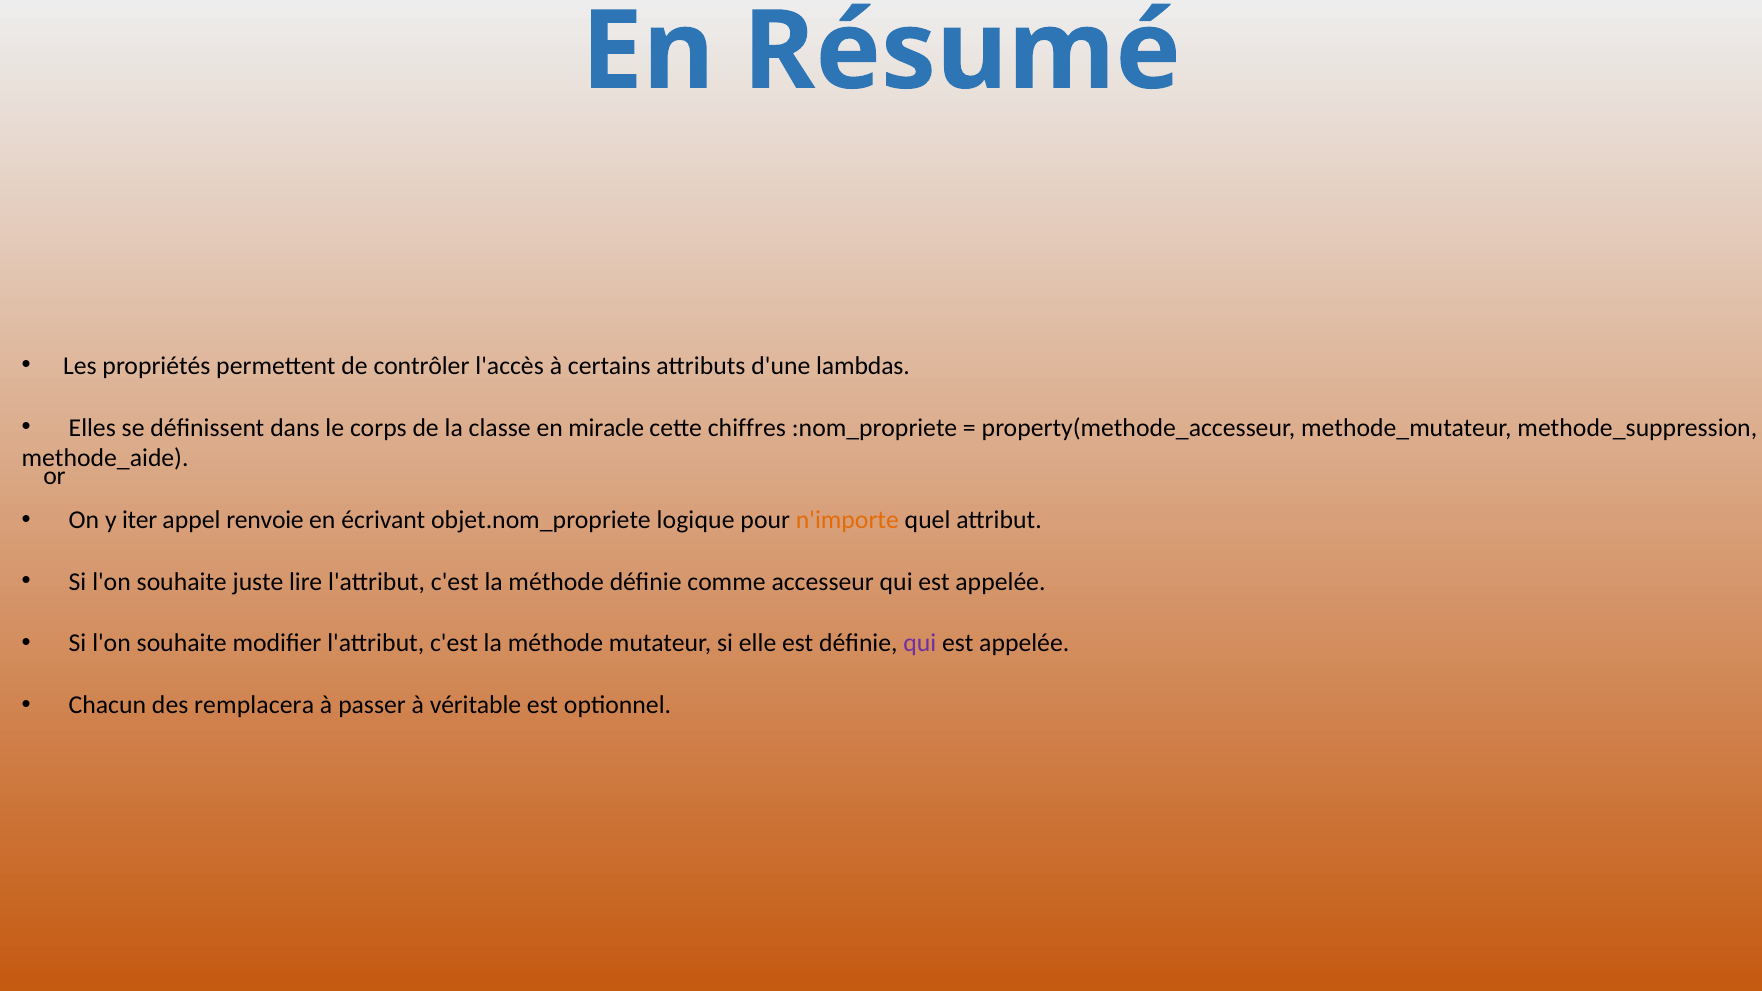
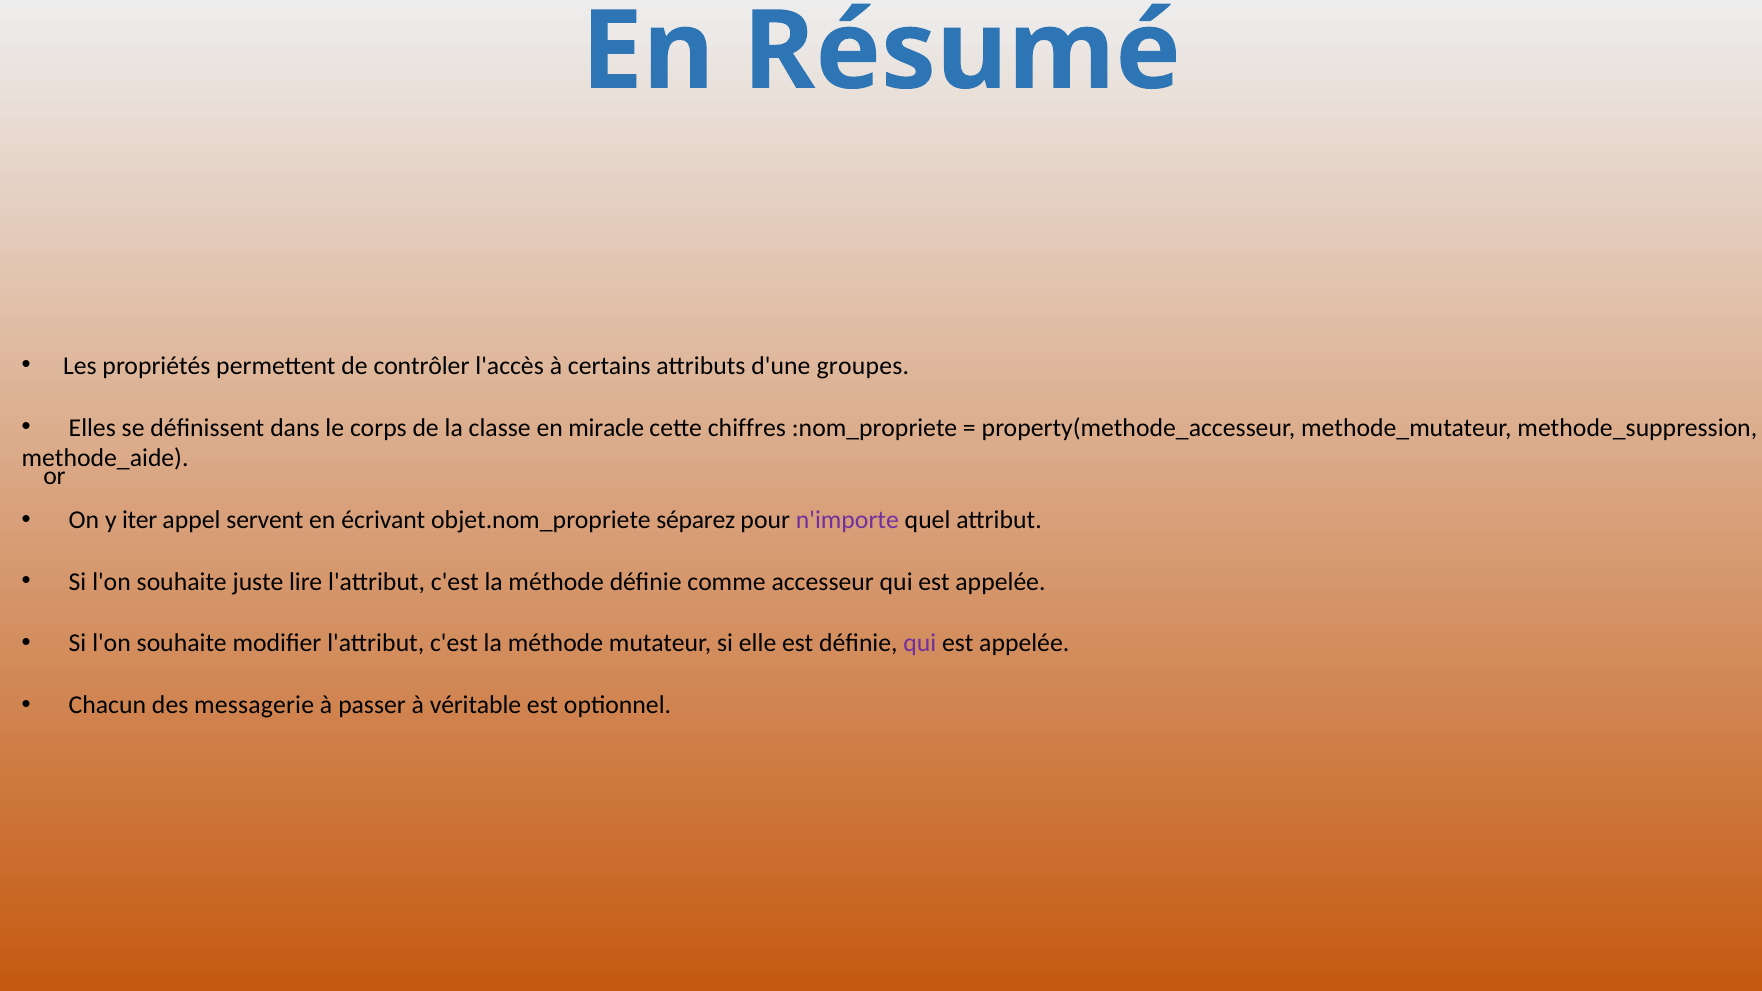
lambdas: lambdas -> groupes
renvoie: renvoie -> servent
logique: logique -> séparez
n'importe colour: orange -> purple
remplacera: remplacera -> messagerie
